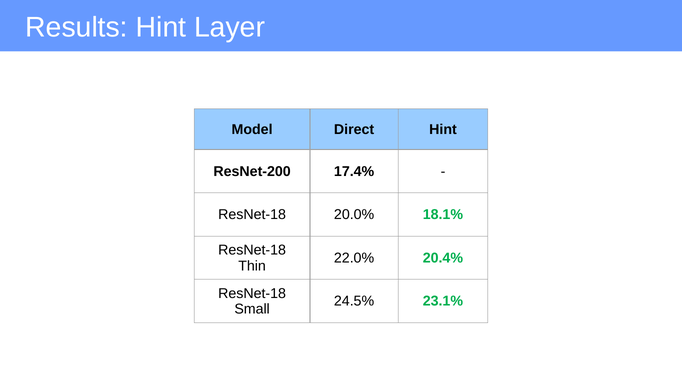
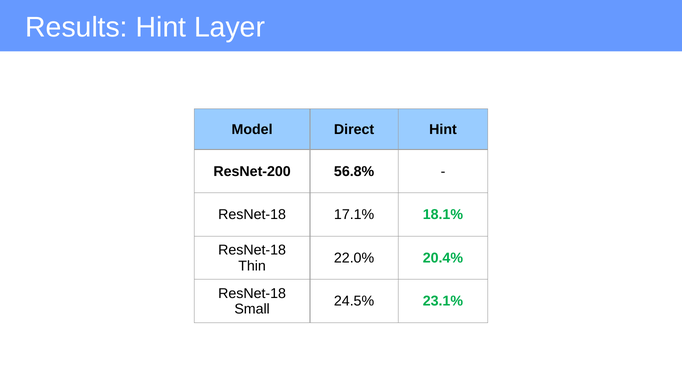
17.4%: 17.4% -> 56.8%
20.0%: 20.0% -> 17.1%
